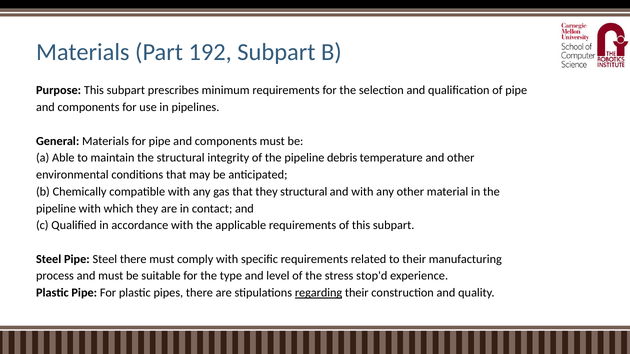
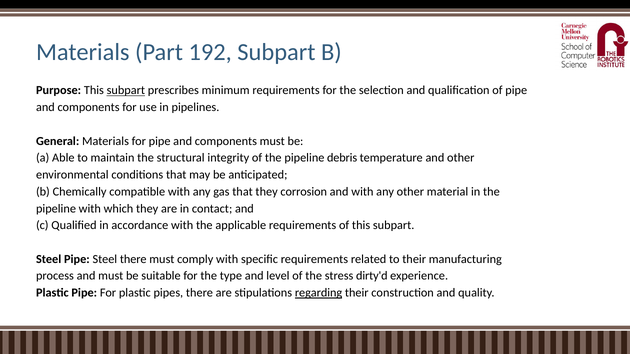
subpart at (126, 90) underline: none -> present
they structural: structural -> corrosion
stop'd: stop'd -> dirty'd
